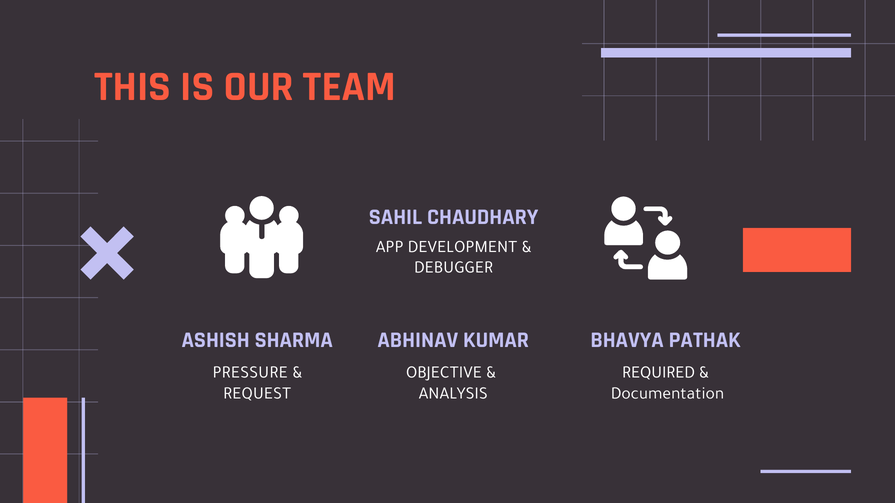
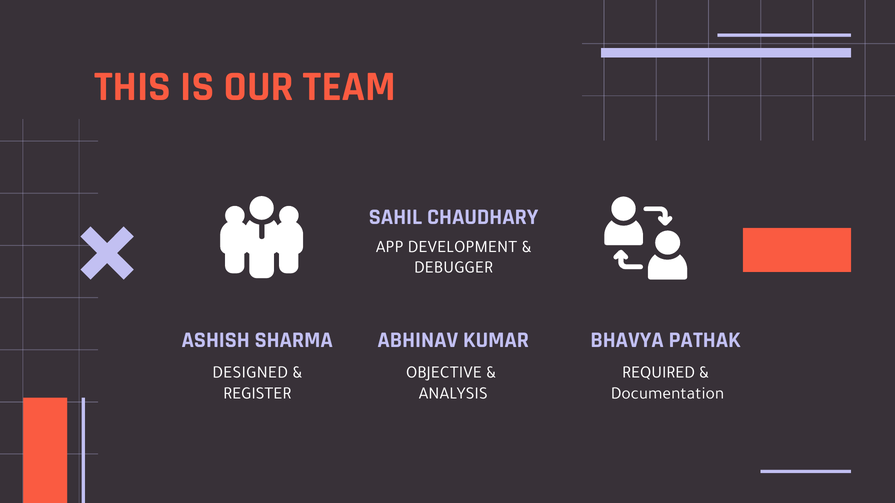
PRESSURE: PRESSURE -> DESIGNED
REQUEST: REQUEST -> REGISTER
